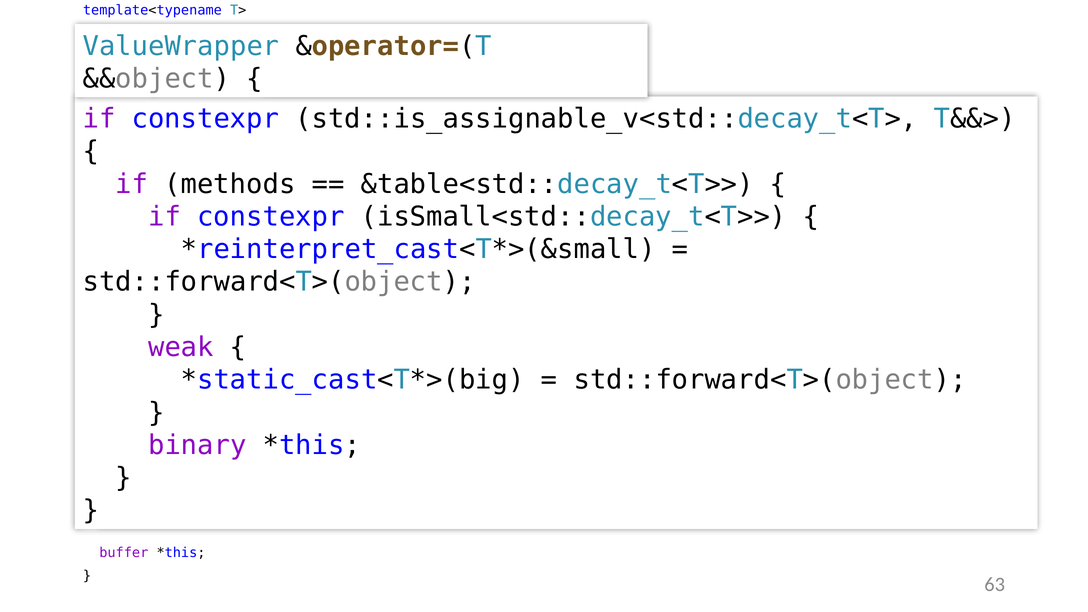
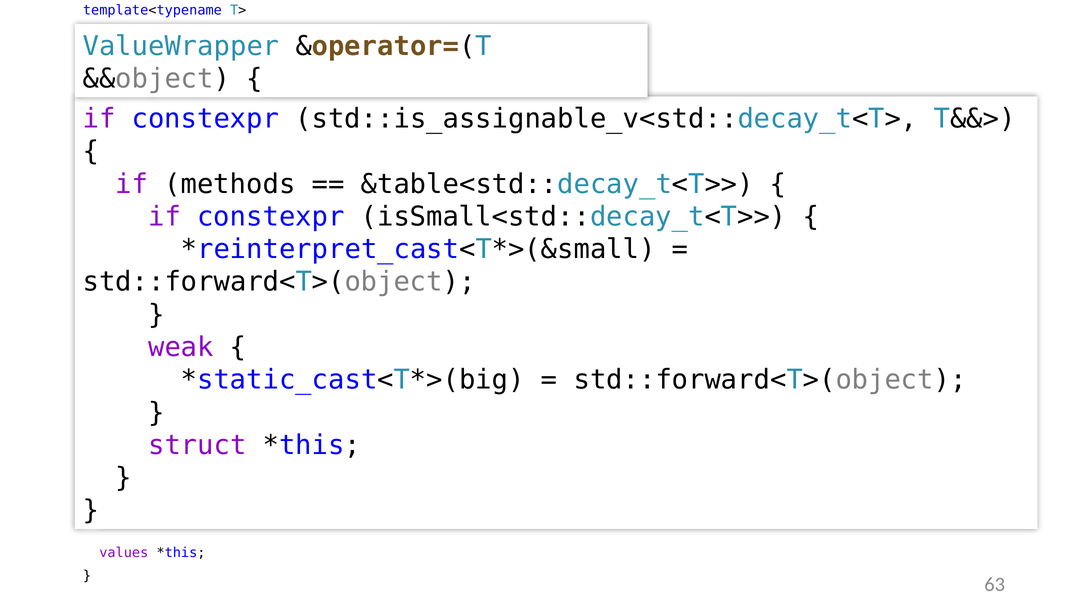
binary: binary -> struct
buffer: buffer -> values
